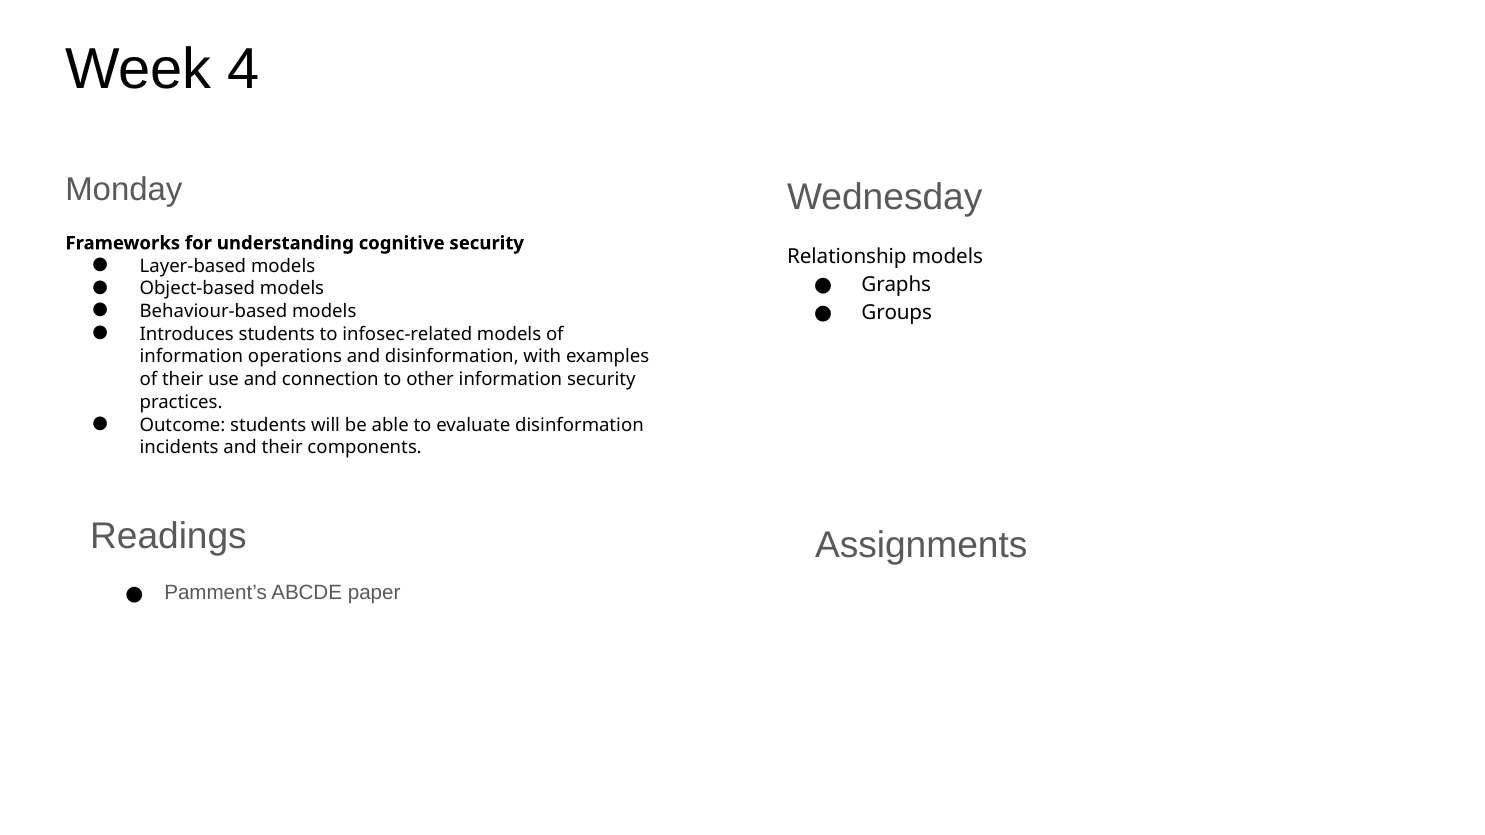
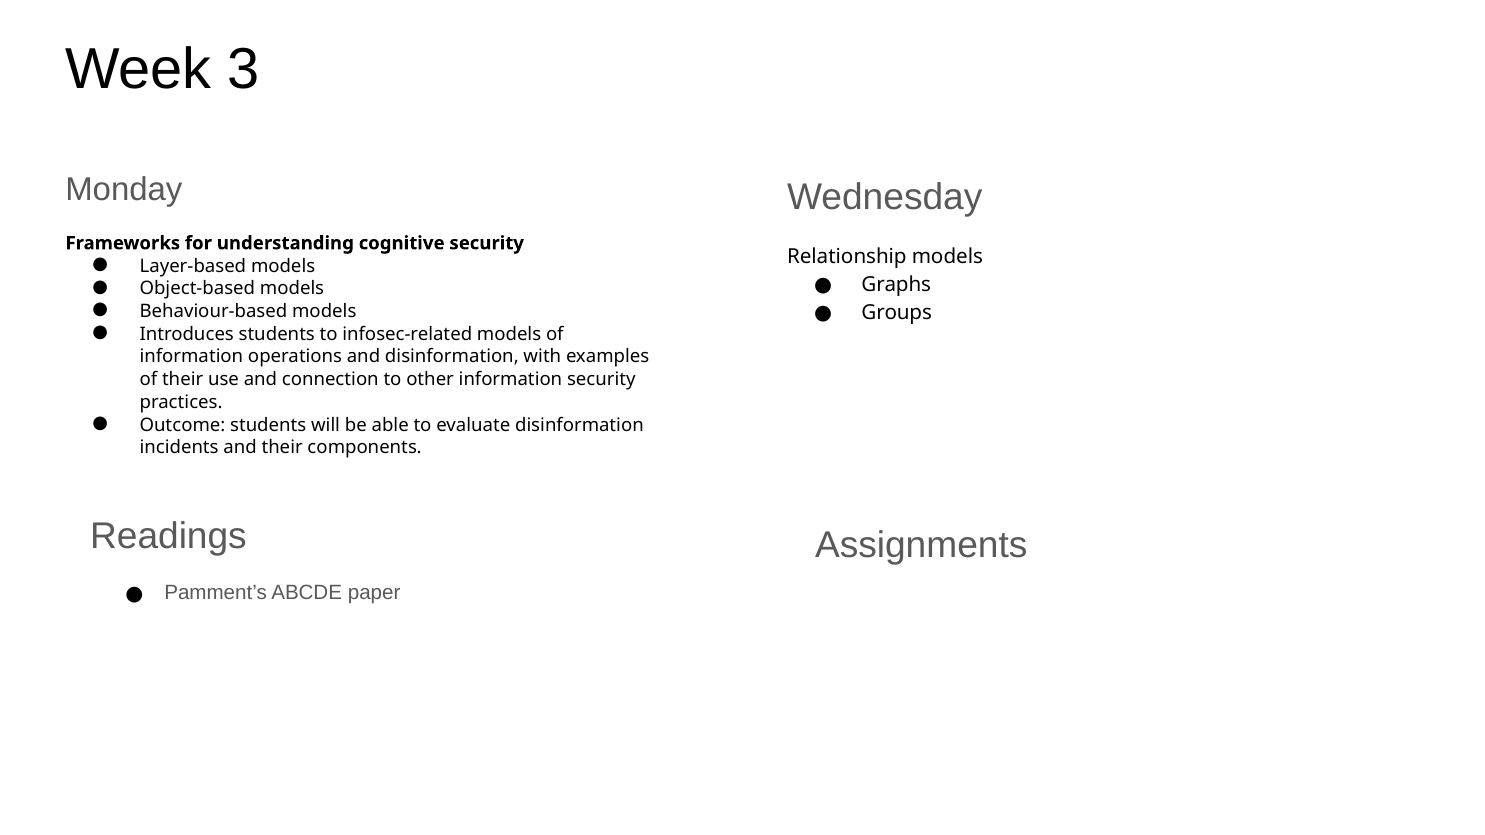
4: 4 -> 3
